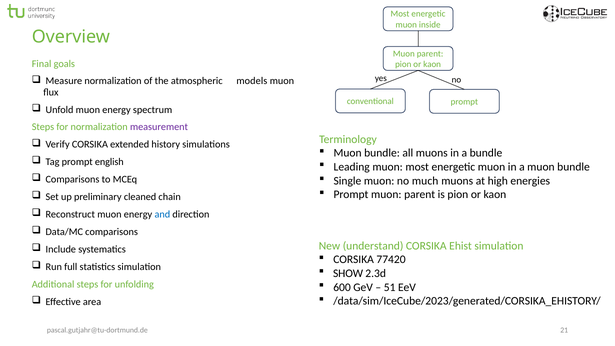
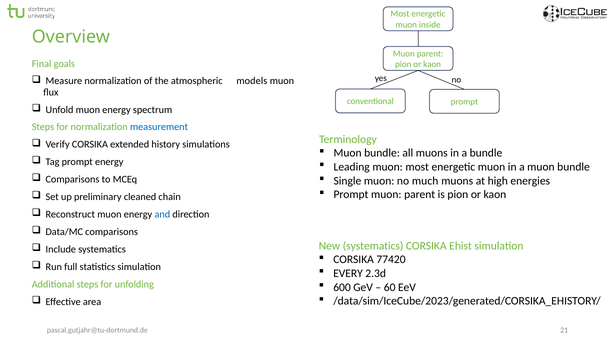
measurement colour: purple -> blue
prompt english: english -> energy
New understand: understand -> systematics
SHOW: SHOW -> EVERY
51: 51 -> 60
